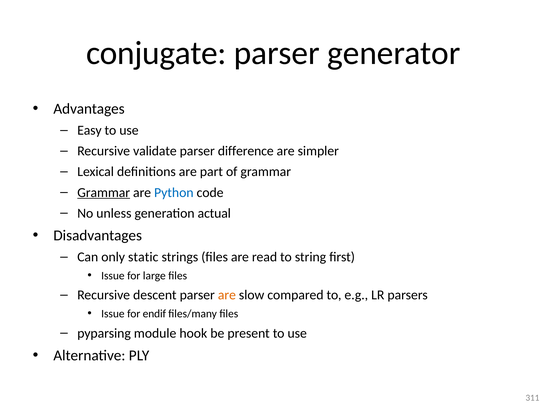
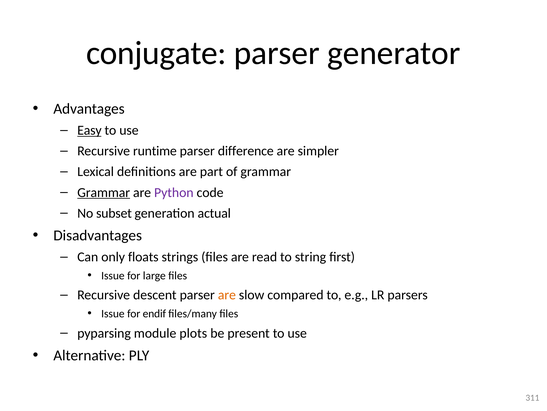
Easy underline: none -> present
validate: validate -> runtime
Python colour: blue -> purple
unless: unless -> subset
static: static -> floats
hook: hook -> plots
